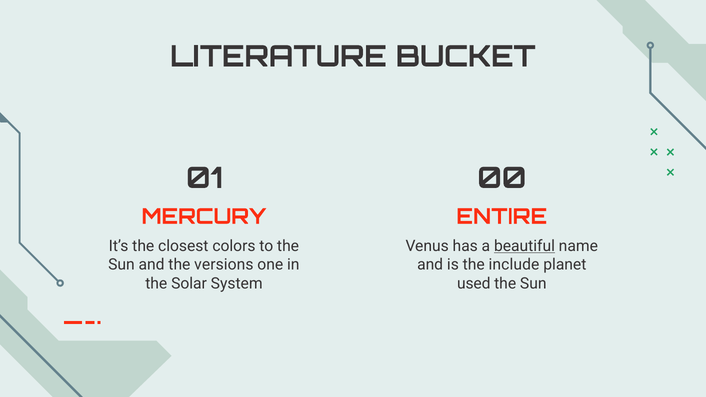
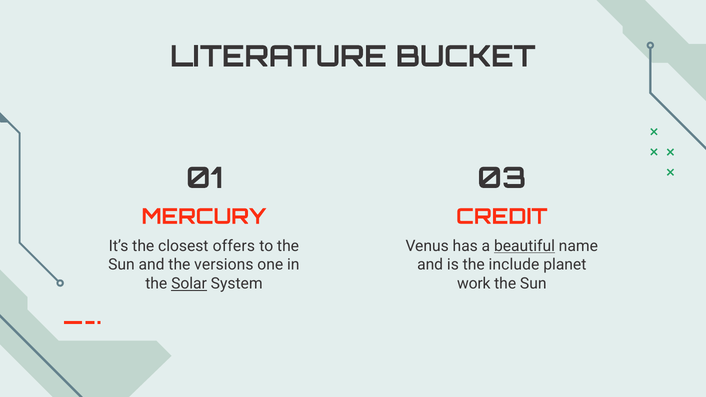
00: 00 -> 03
ENTIRE: ENTIRE -> CREDIT
colors: colors -> offers
Solar underline: none -> present
used: used -> work
